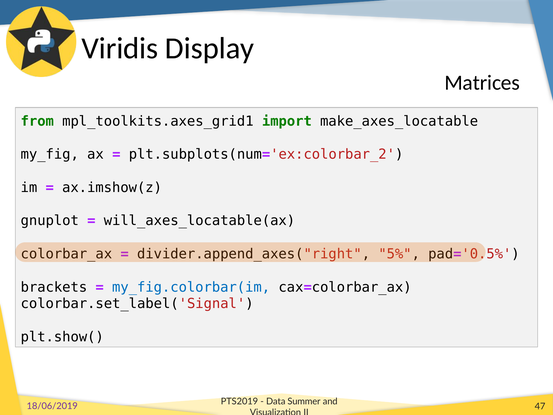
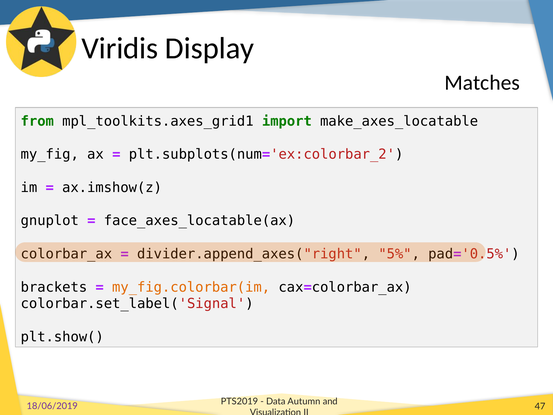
Matrices: Matrices -> Matches
will_axes_locatable(ax: will_axes_locatable(ax -> face_axes_locatable(ax
my_fig.colorbar(im colour: blue -> orange
Summer: Summer -> Autumn
